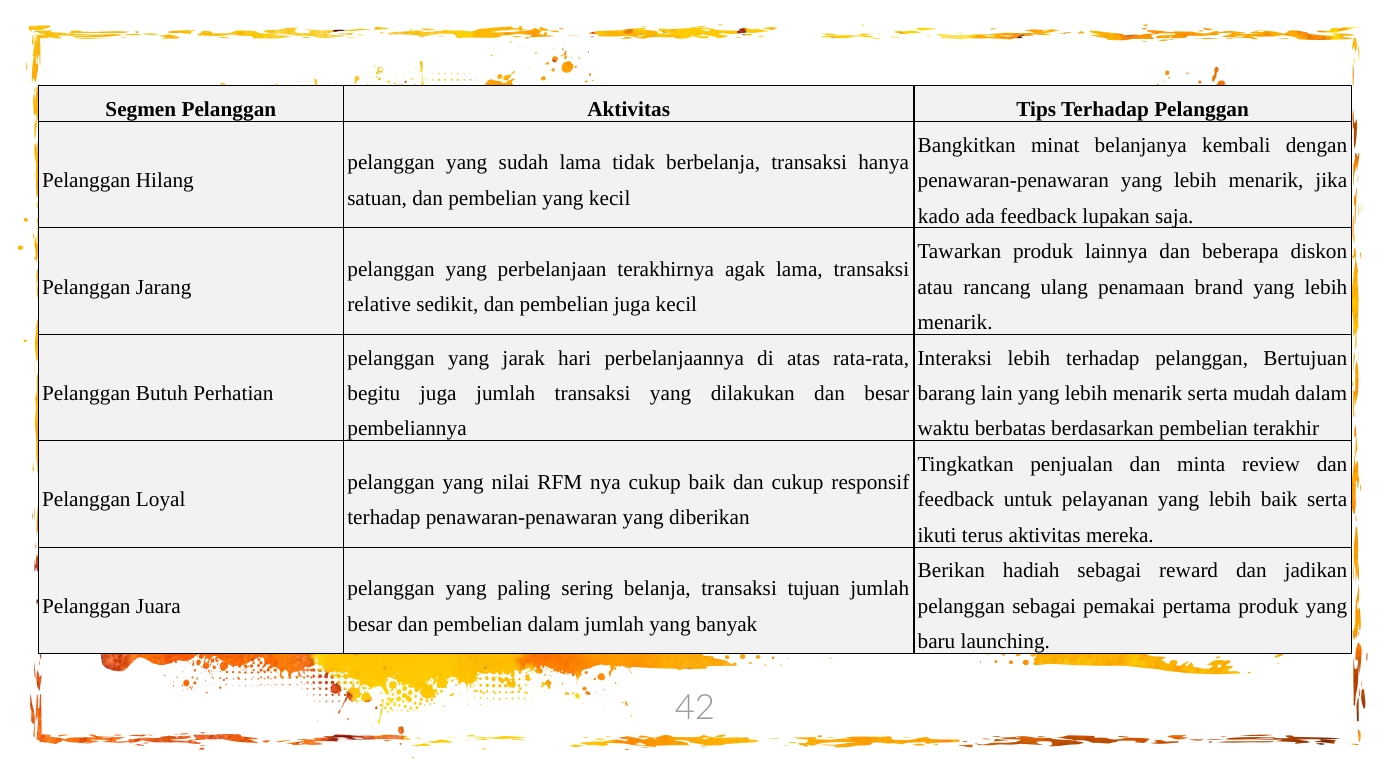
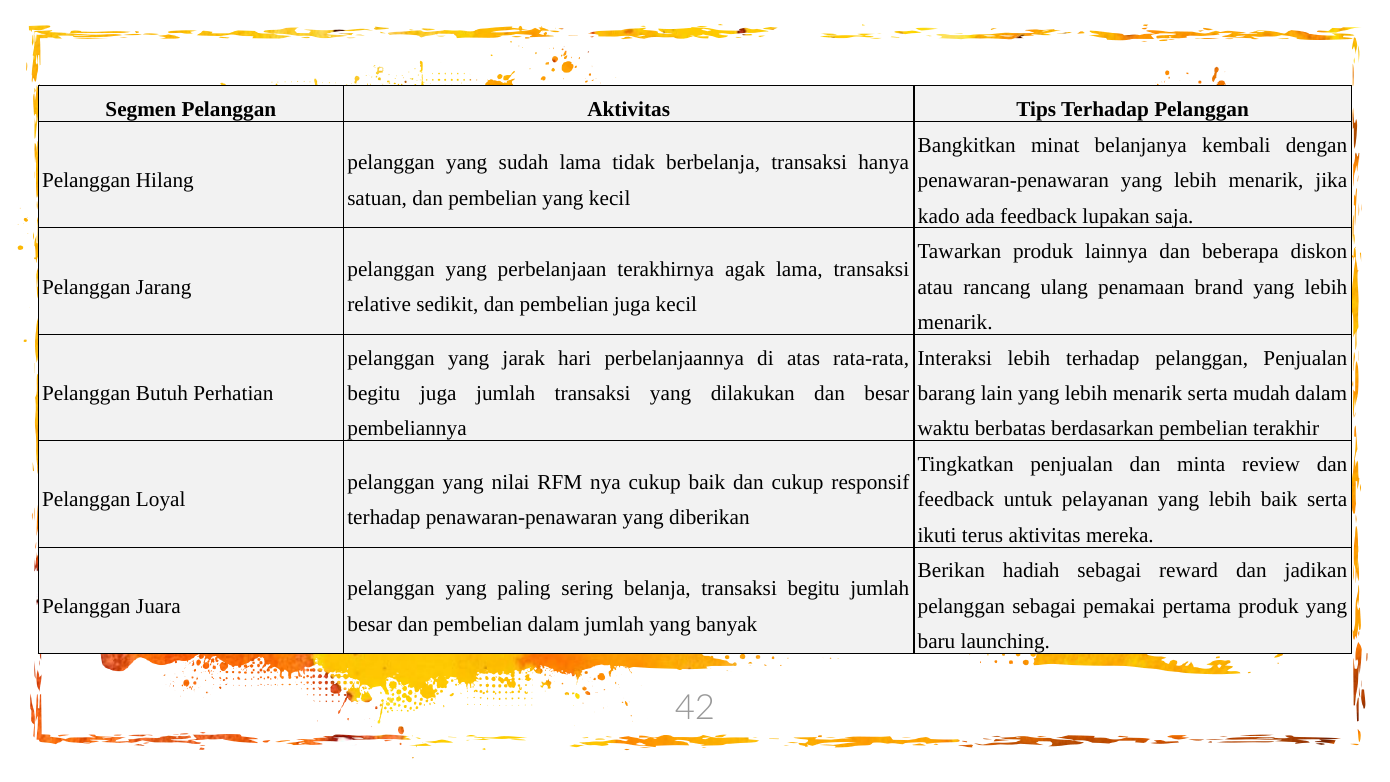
pelanggan Bertujuan: Bertujuan -> Penjualan
transaksi tujuan: tujuan -> begitu
